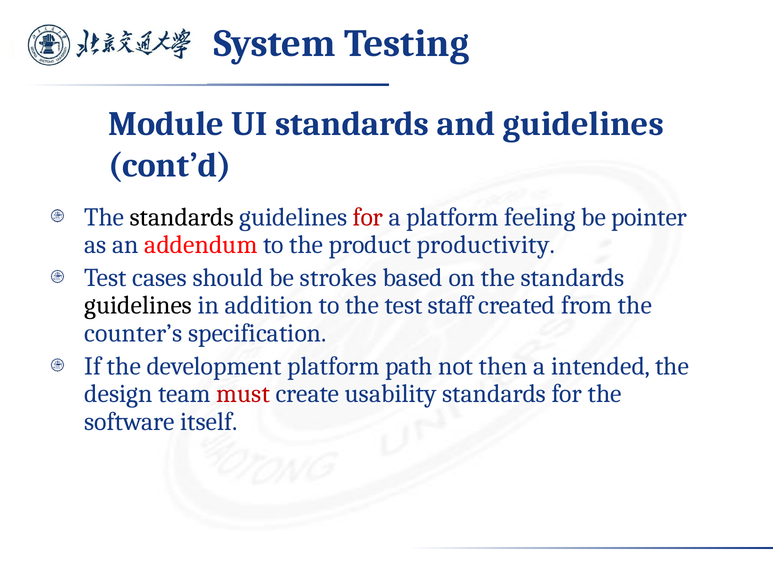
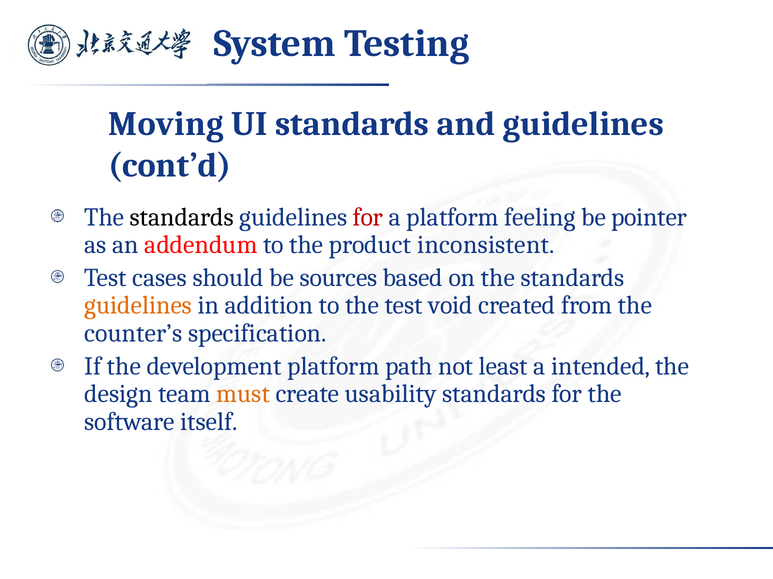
Module: Module -> Moving
productivity: productivity -> inconsistent
strokes: strokes -> sources
guidelines at (138, 306) colour: black -> orange
staff: staff -> void
then: then -> least
must colour: red -> orange
